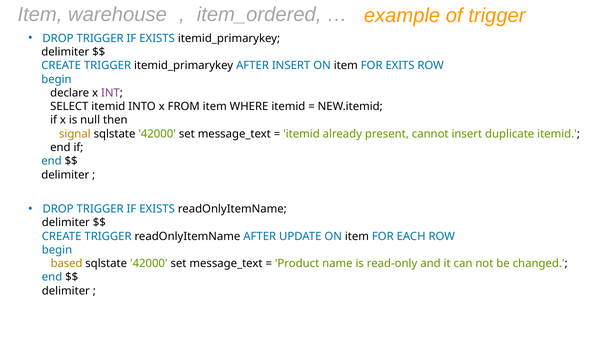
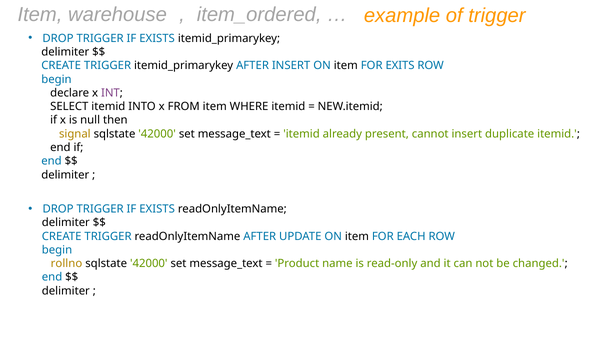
based: based -> rollno
